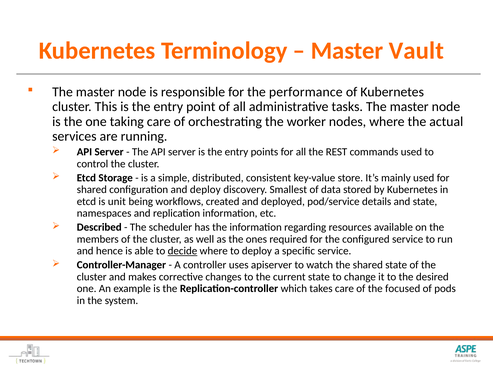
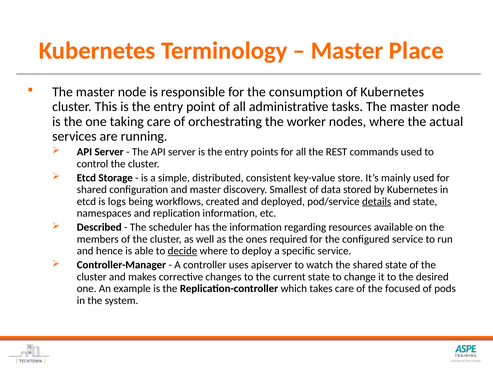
Vault: Vault -> Place
performance: performance -> consumption
and deploy: deploy -> master
unit: unit -> logs
details underline: none -> present
